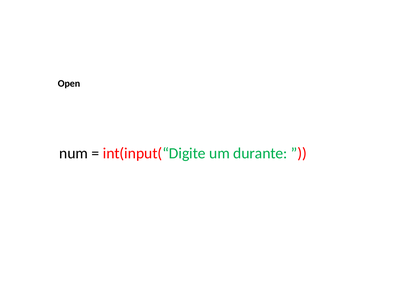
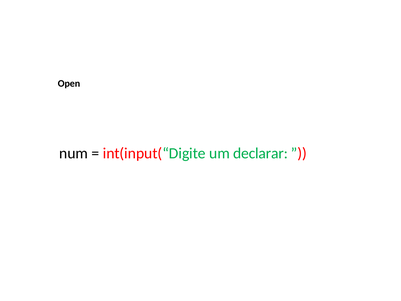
durante: durante -> declarar
